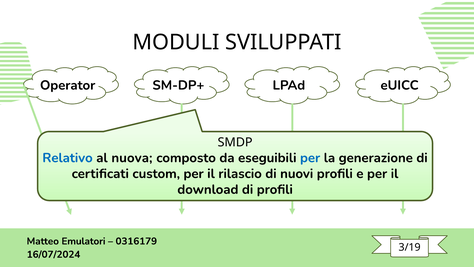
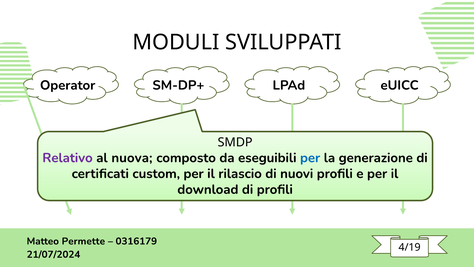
Relativo colour: blue -> purple
Emulatori: Emulatori -> Permette
3/19: 3/19 -> 4/19
16/07/2024: 16/07/2024 -> 21/07/2024
